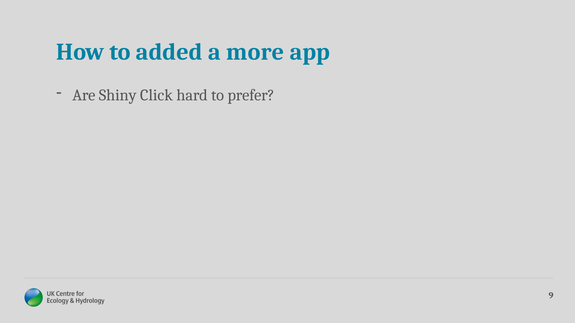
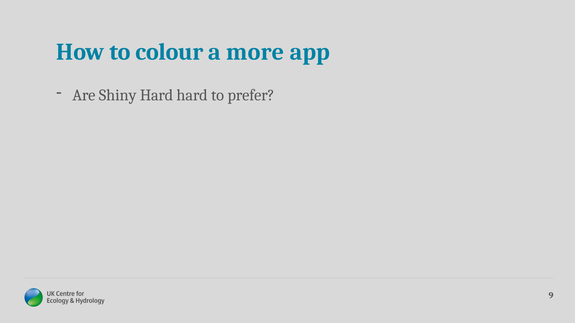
added: added -> colour
Shiny Click: Click -> Hard
